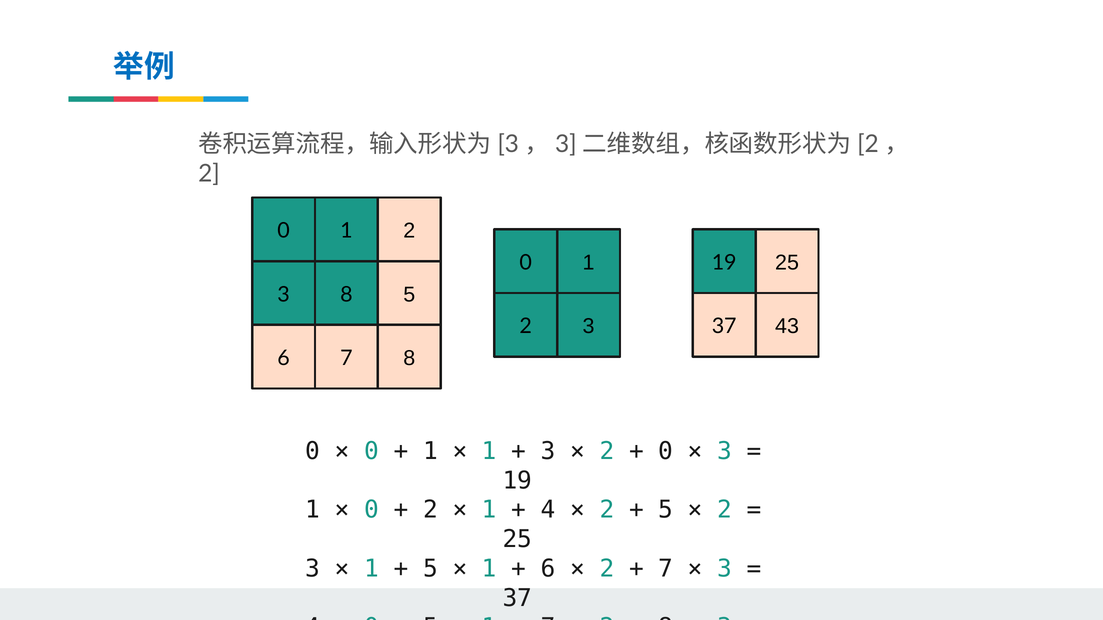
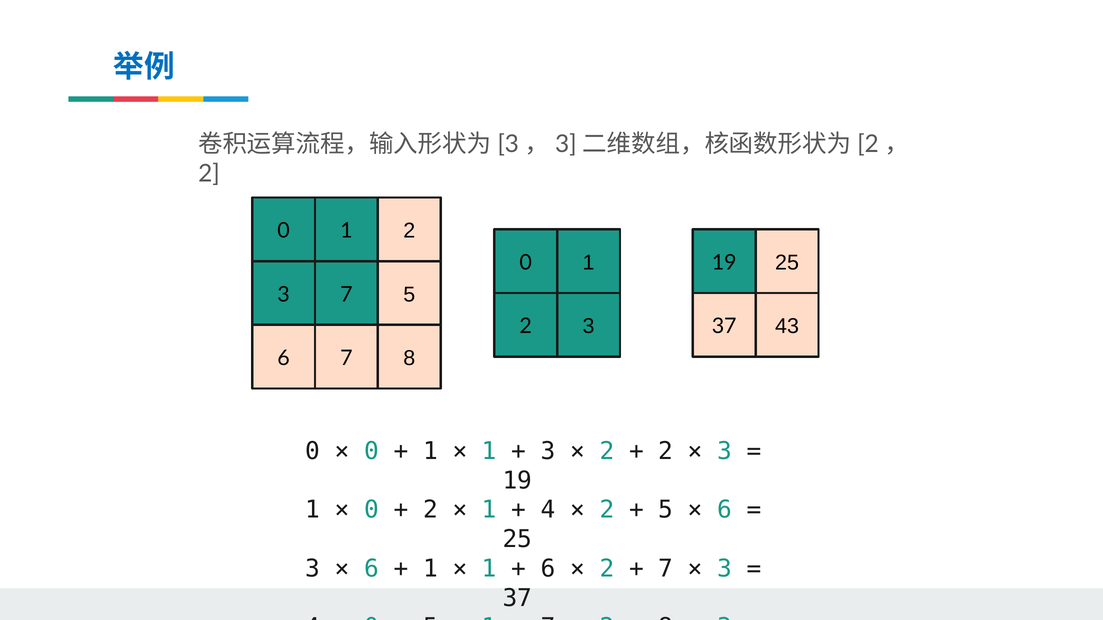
3 8: 8 -> 7
0 at (666, 451): 0 -> 2
2 at (725, 510): 2 -> 6
1 at (372, 569): 1 -> 6
5 at (430, 569): 5 -> 1
